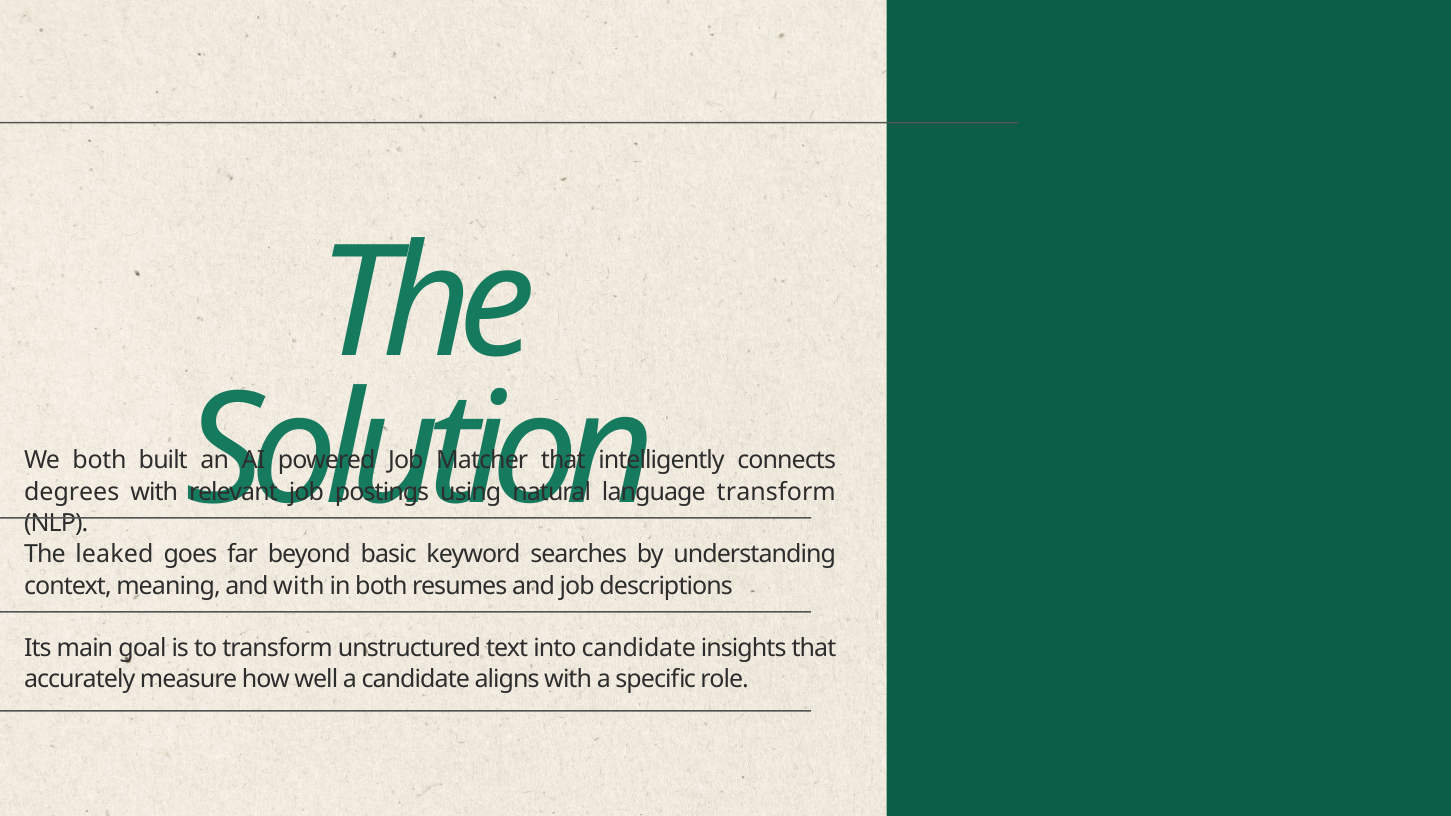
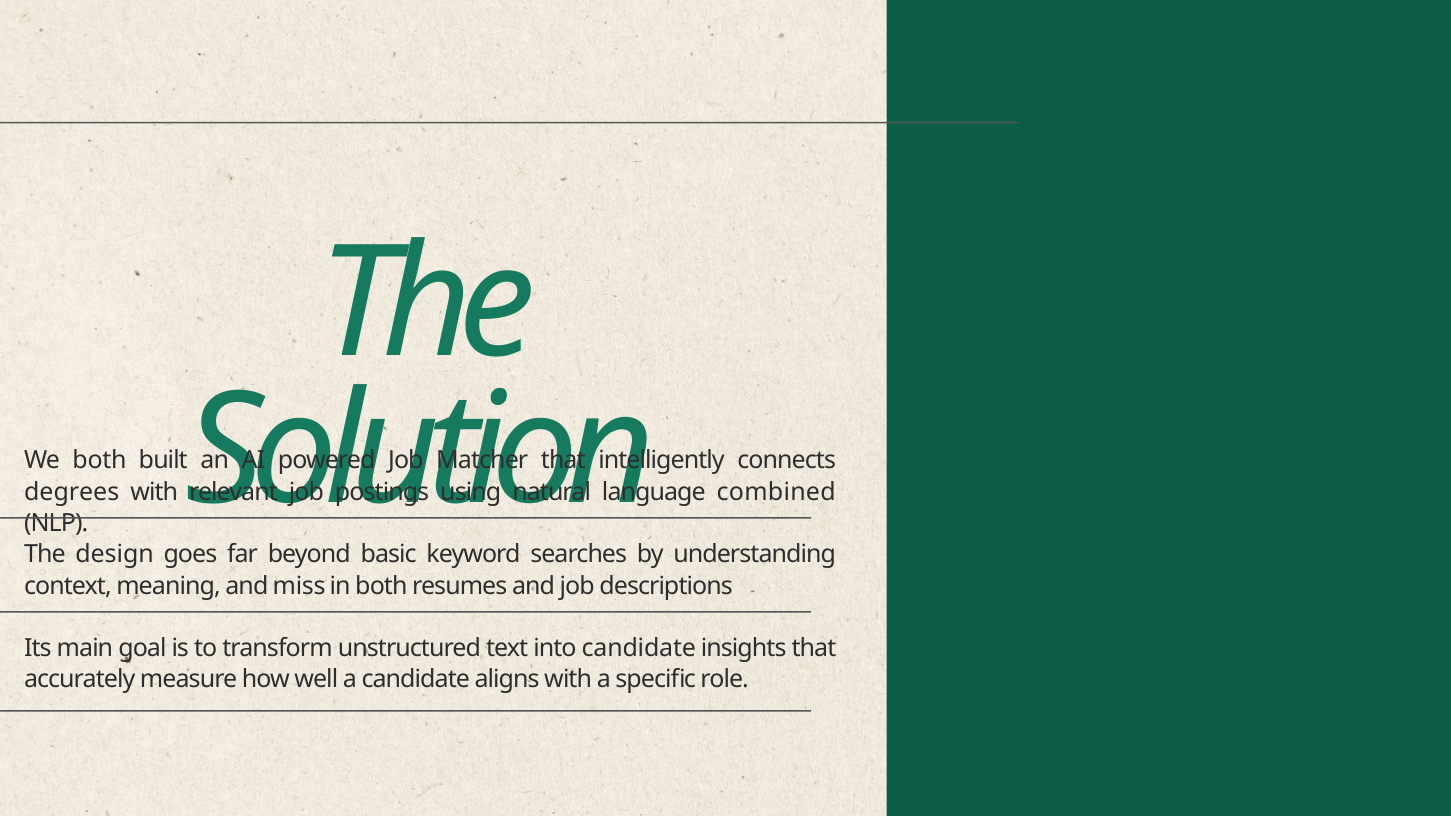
transform at (776, 492): transform -> combined
leaked: leaked -> design
and with: with -> miss
